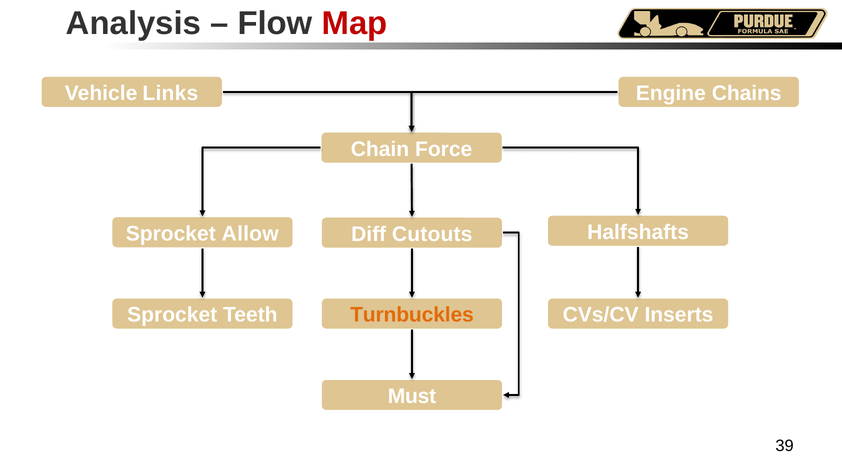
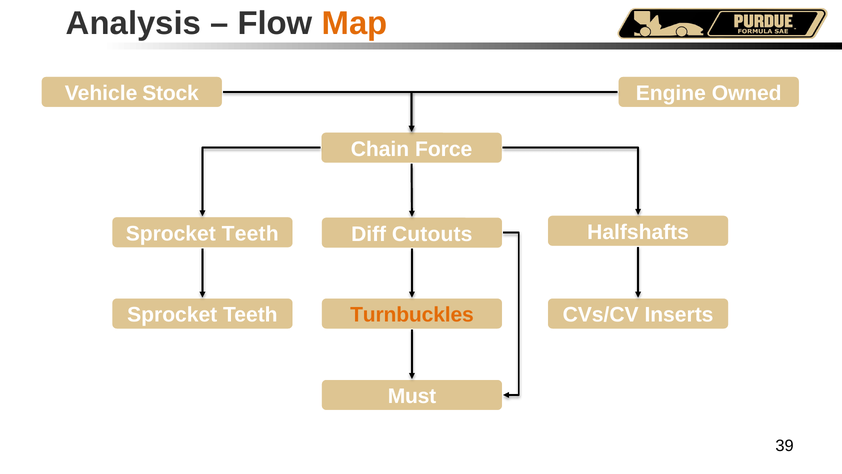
Map colour: red -> orange
Links: Links -> Stock
Chains: Chains -> Owned
Allow at (250, 234): Allow -> Teeth
